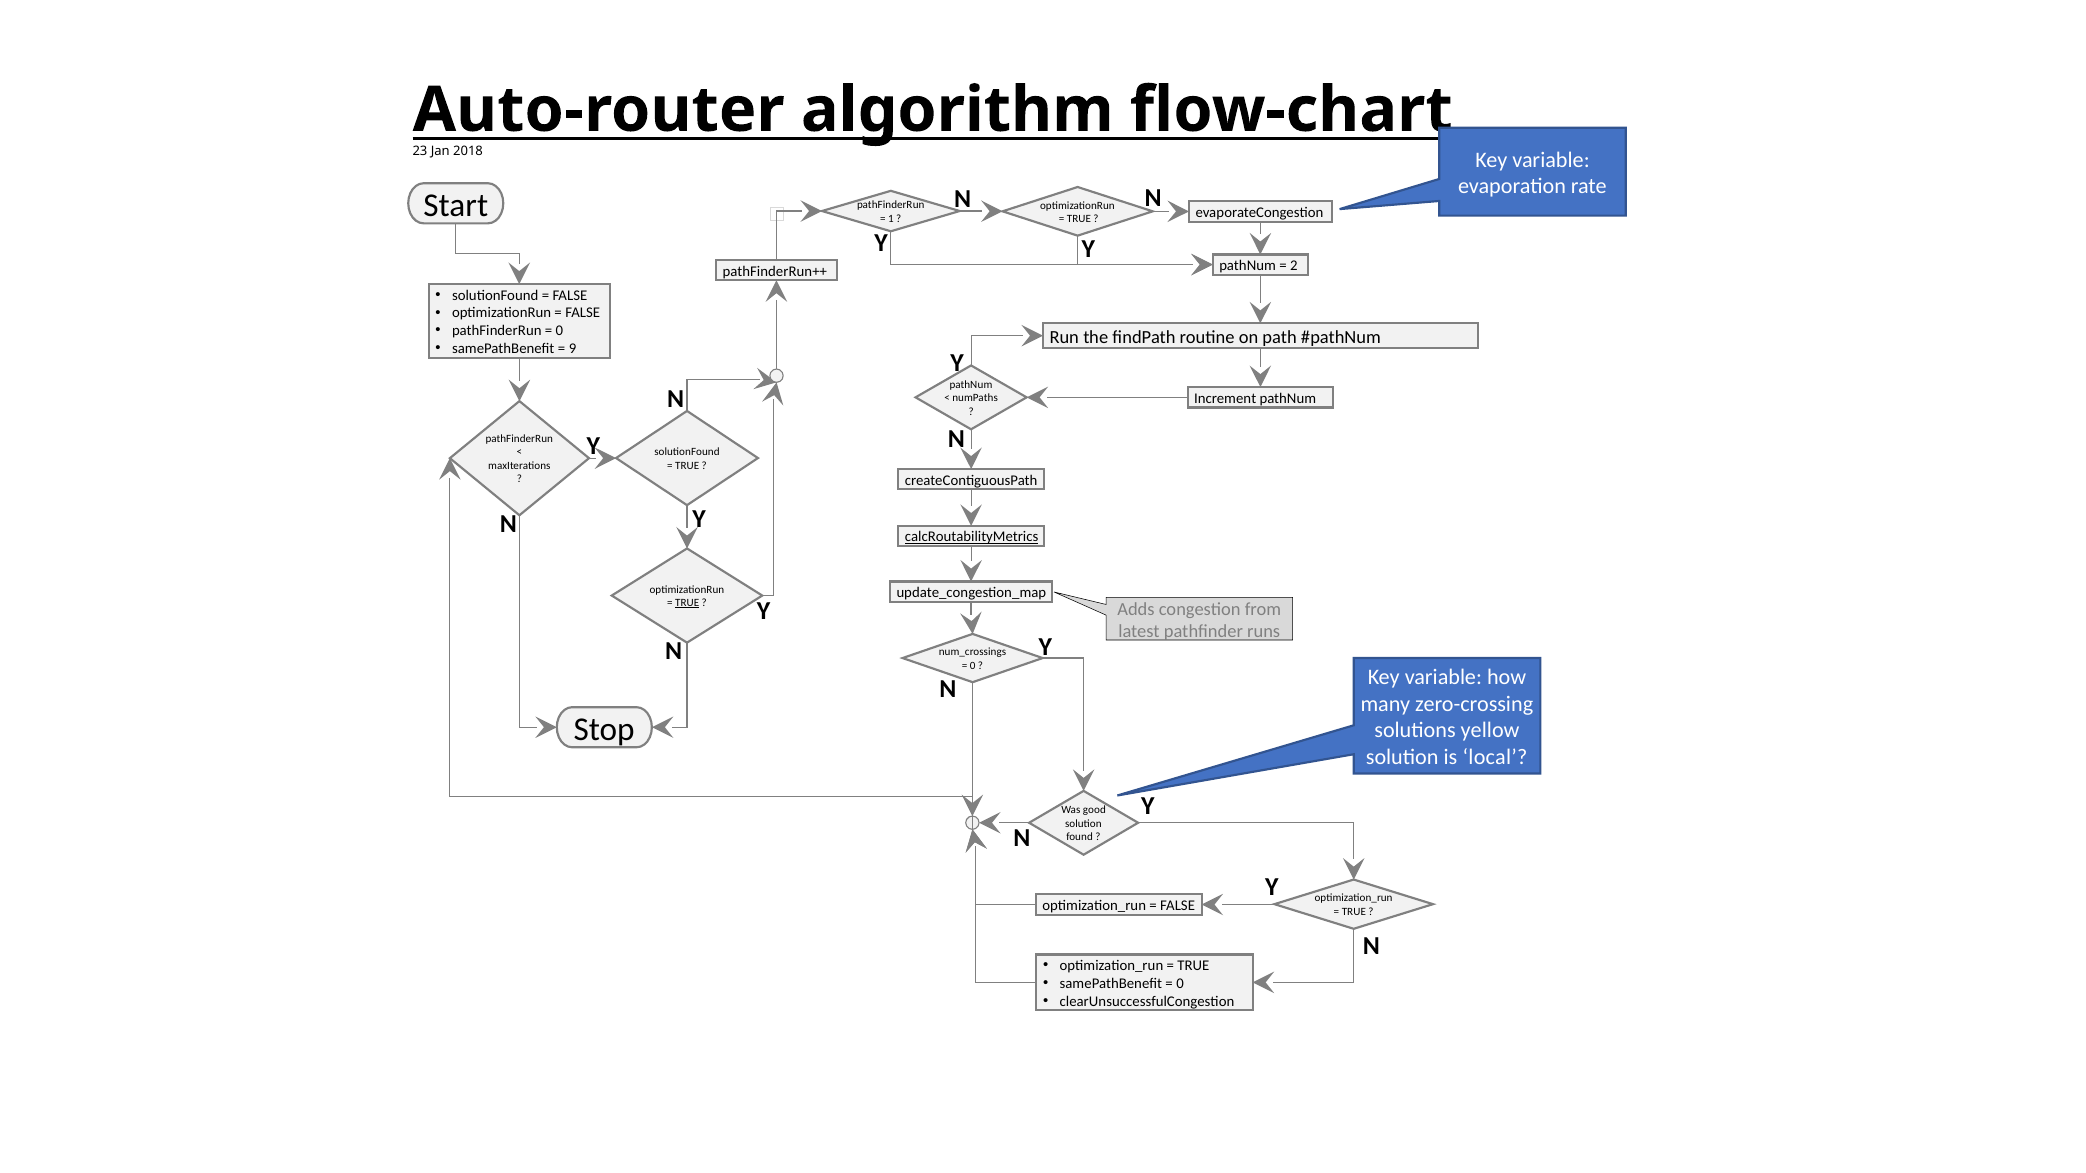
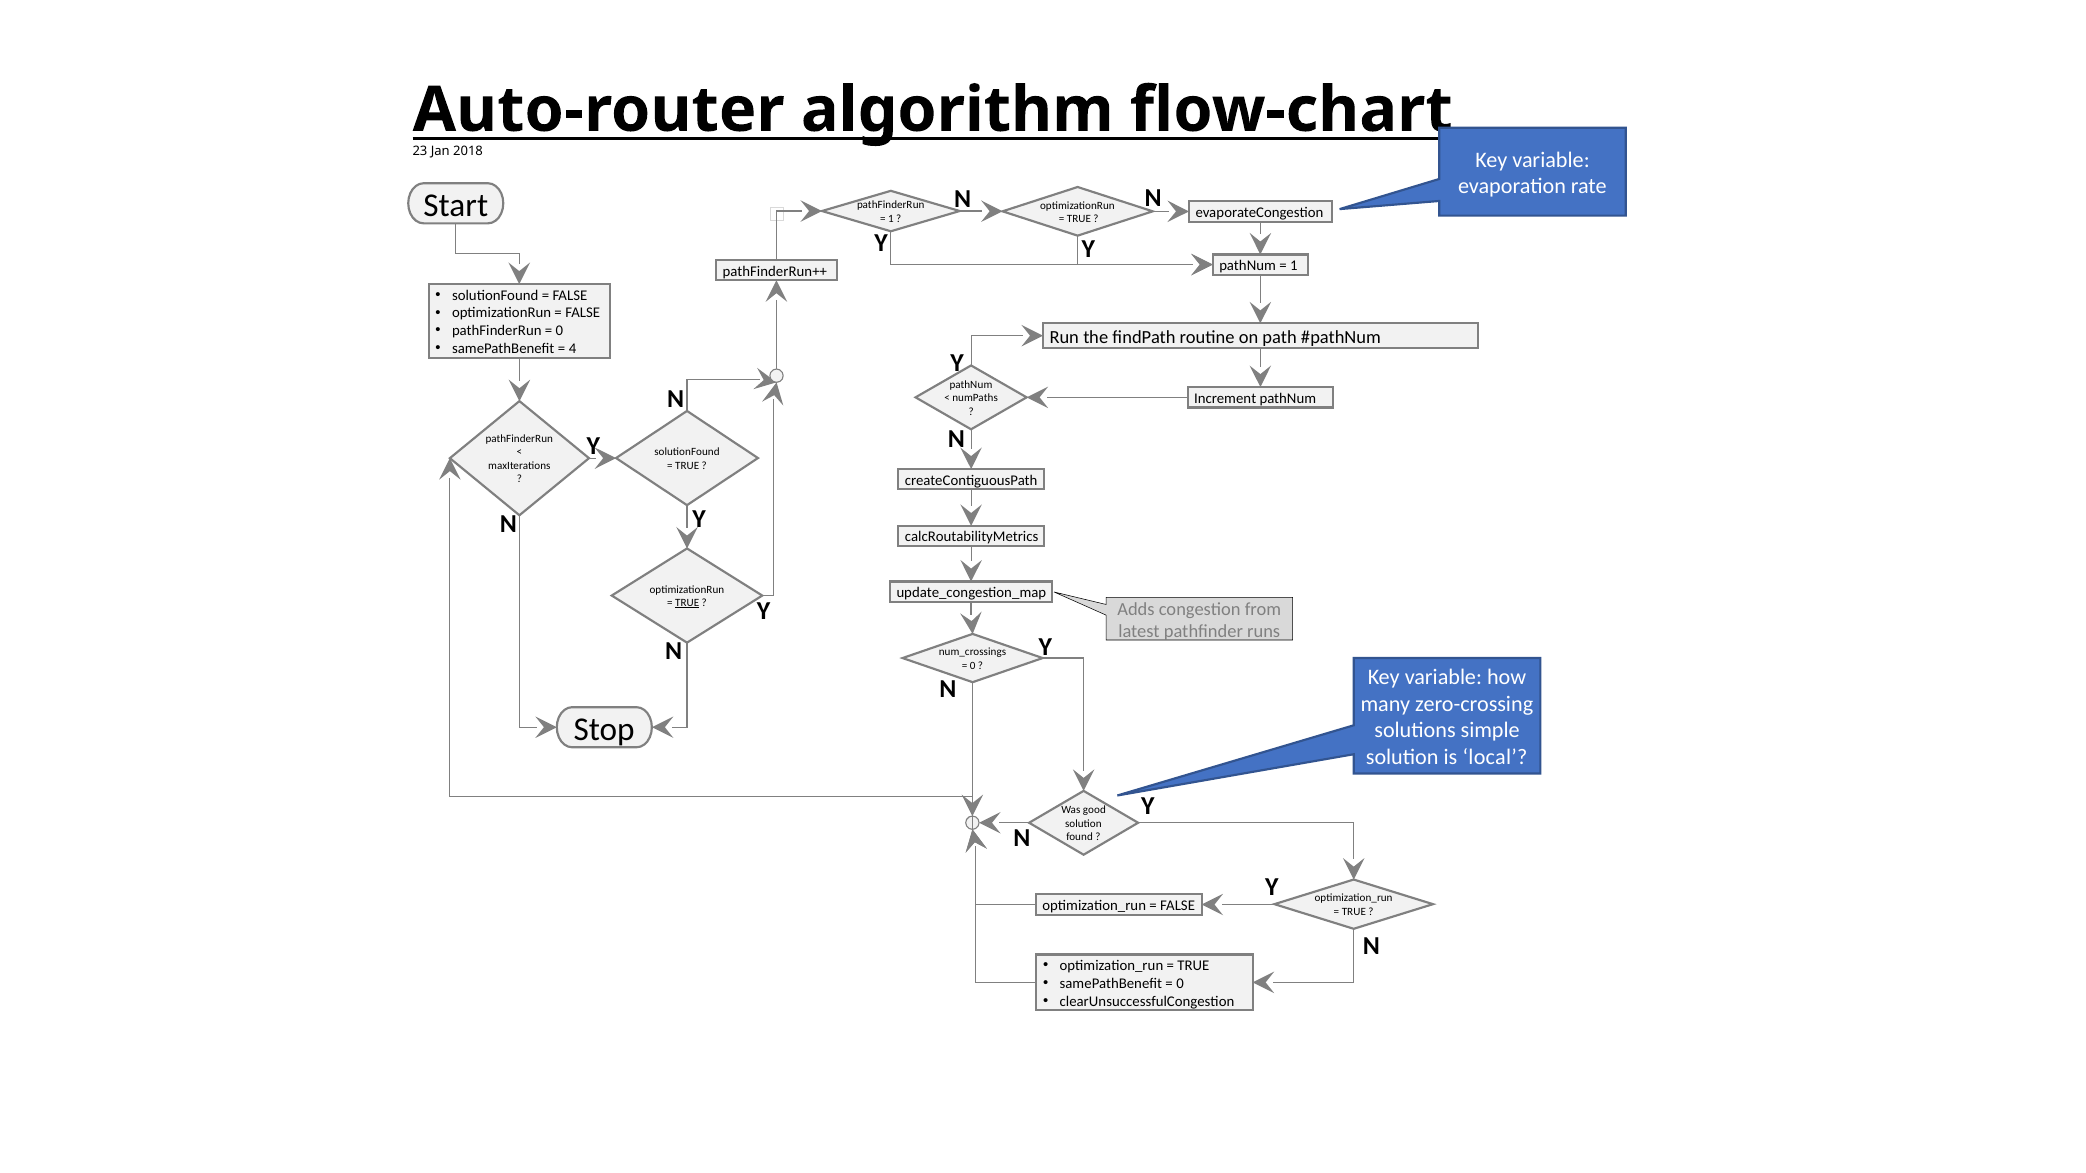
2 at (1294, 266): 2 -> 1
9: 9 -> 4
calcRoutabilityMetrics underline: present -> none
yellow: yellow -> simple
